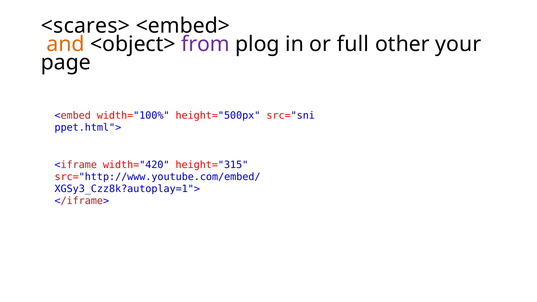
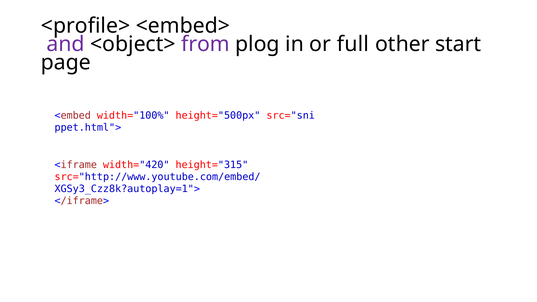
<scares>: <scares> -> <profile>
and colour: orange -> purple
your: your -> start
